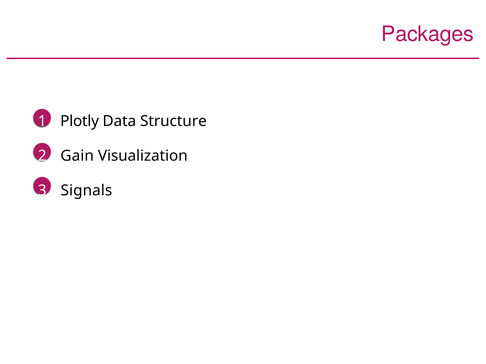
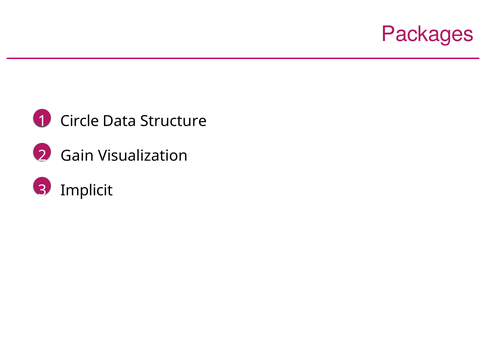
Plotly: Plotly -> Circle
Signals: Signals -> Implicit
